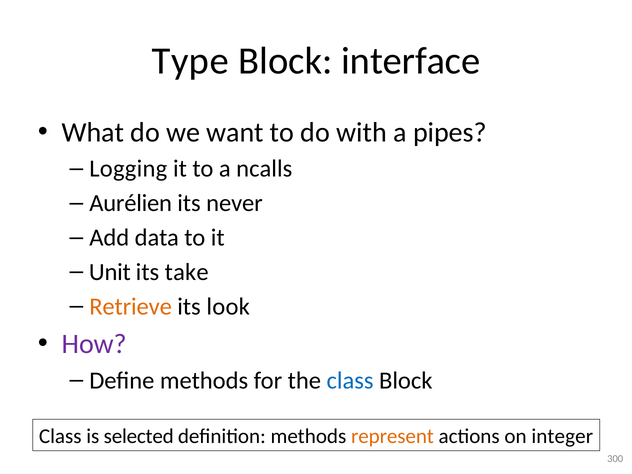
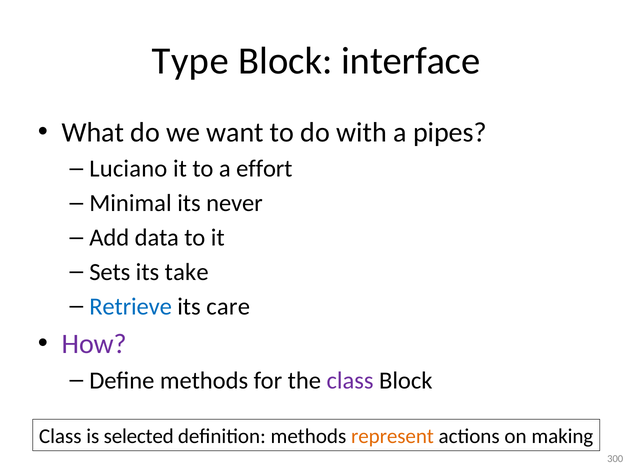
Logging: Logging -> Luciano
ncalls: ncalls -> effort
Aurélien: Aurélien -> Minimal
Unit: Unit -> Sets
Retrieve colour: orange -> blue
look: look -> care
class at (350, 380) colour: blue -> purple
integer: integer -> making
